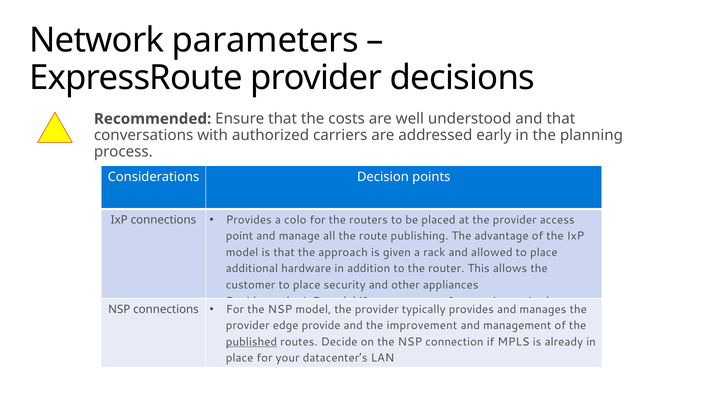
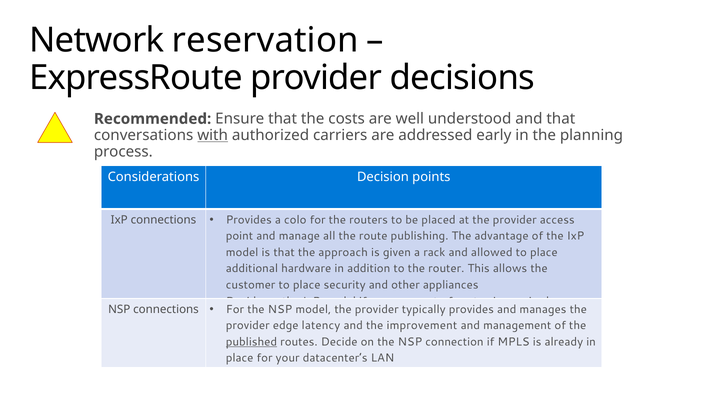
parameters: parameters -> reservation
with underline: none -> present
provide: provide -> latency
